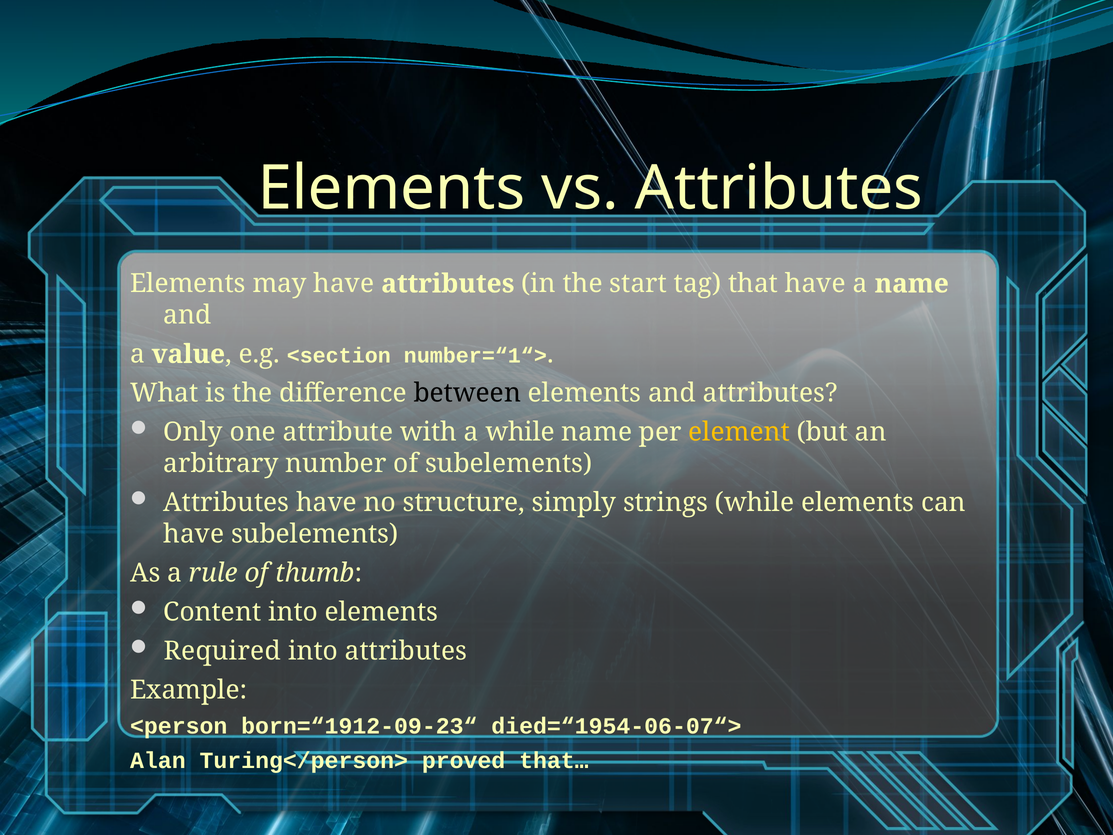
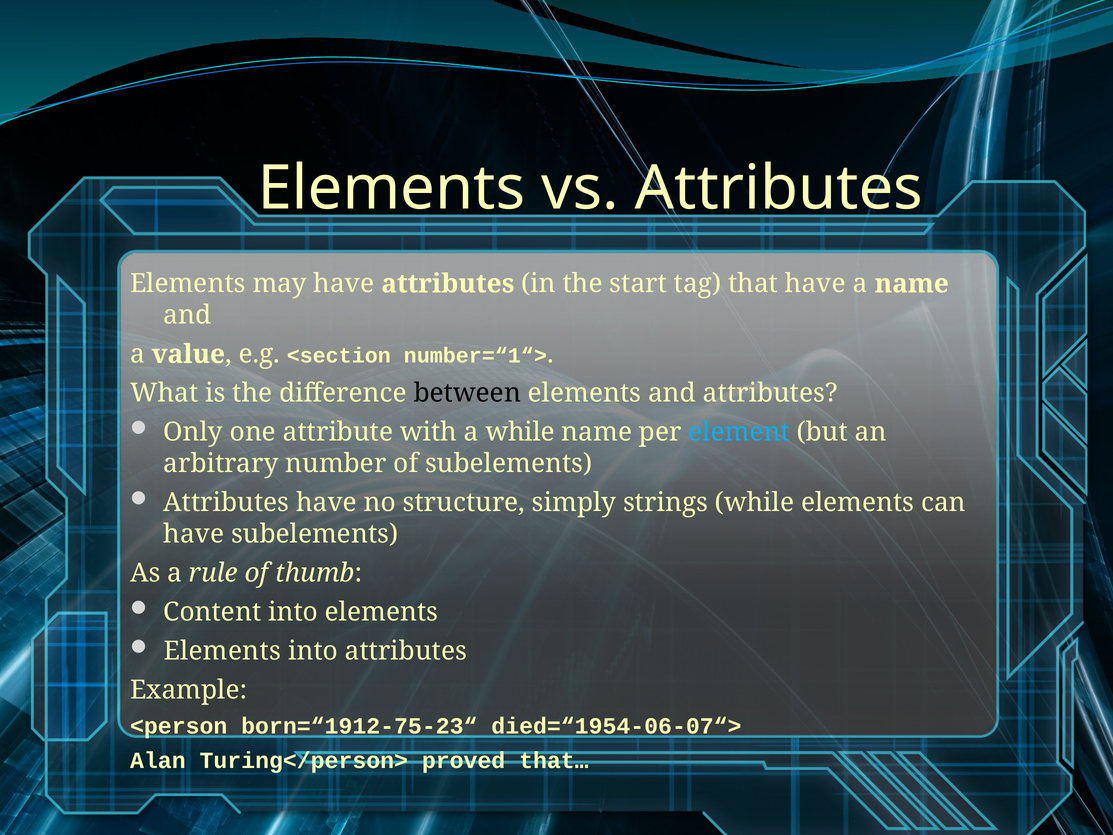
element colour: yellow -> light blue
Required at (222, 651): Required -> Elements
born=“1912-09-23“: born=“1912-09-23“ -> born=“1912-75-23“
